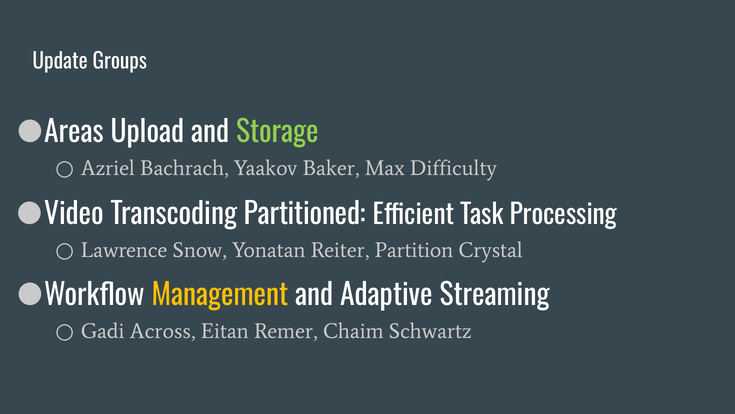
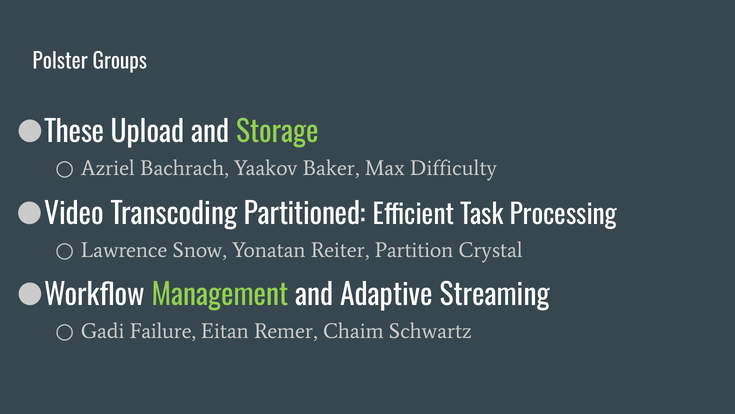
Update: Update -> Polster
Areas: Areas -> These
Management colour: yellow -> light green
Across: Across -> Failure
